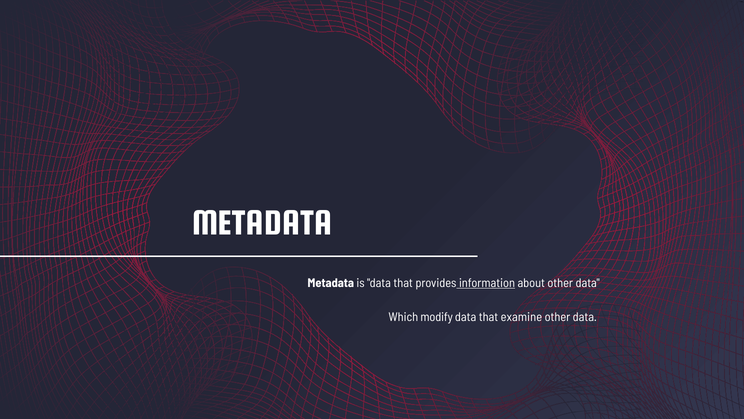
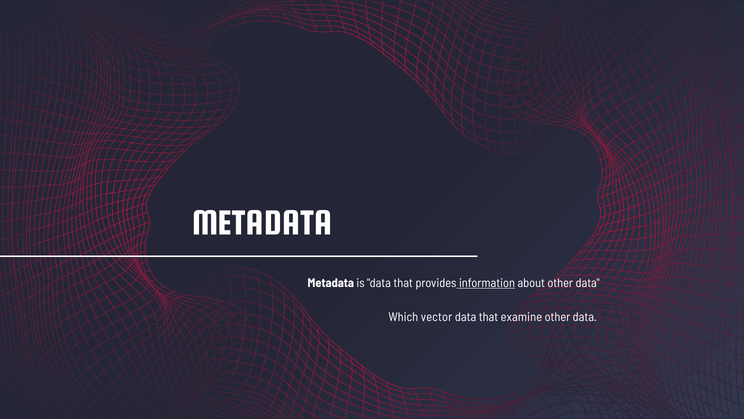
modify: modify -> vector
